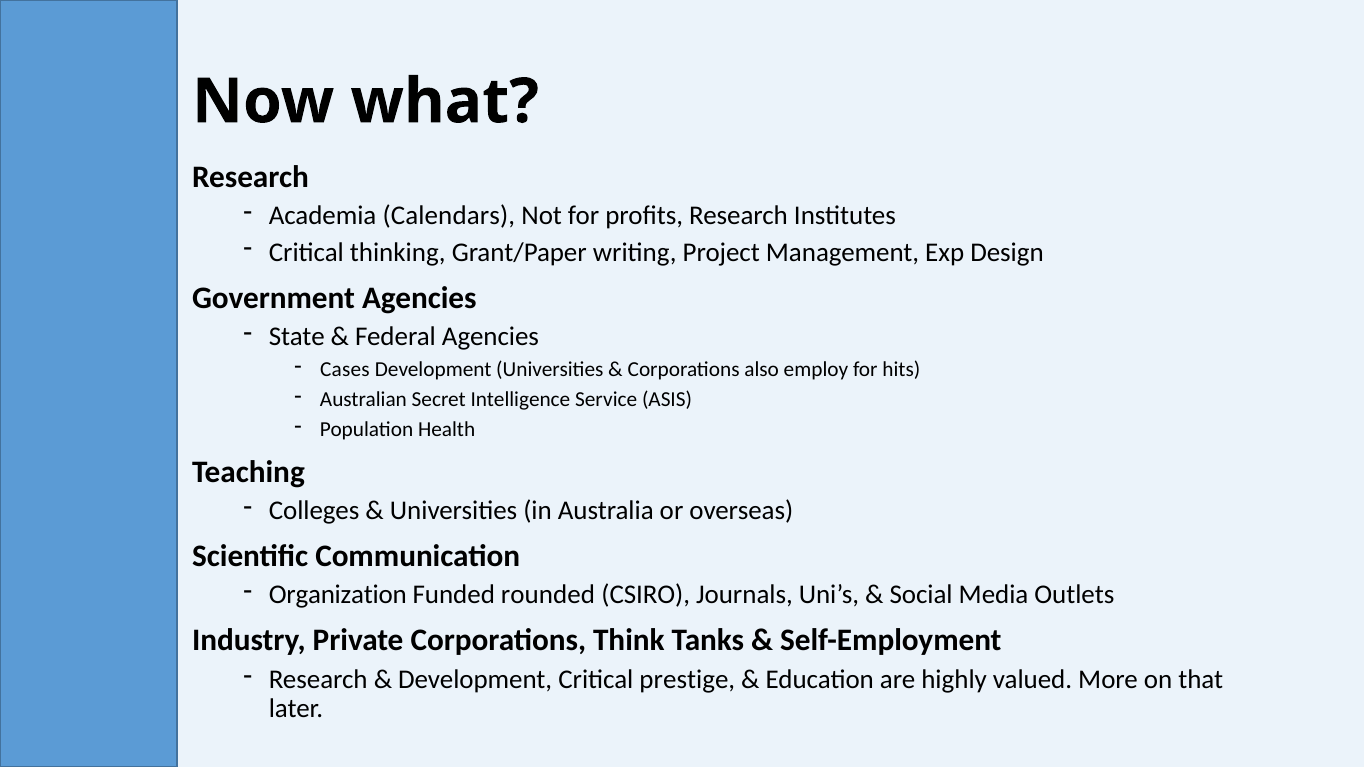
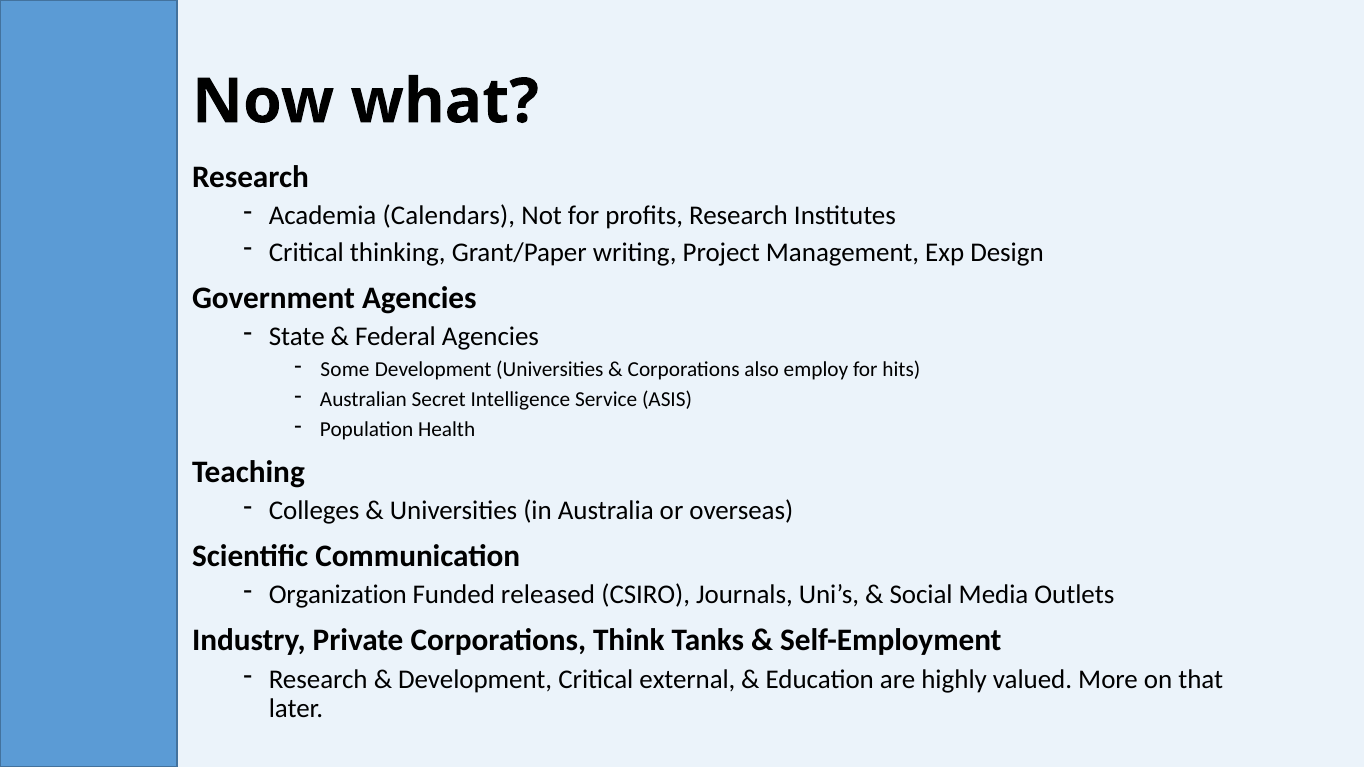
Cases: Cases -> Some
rounded: rounded -> released
prestige: prestige -> external
